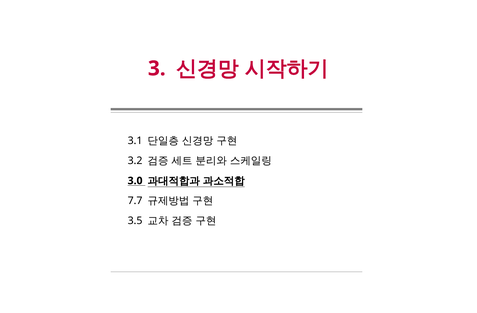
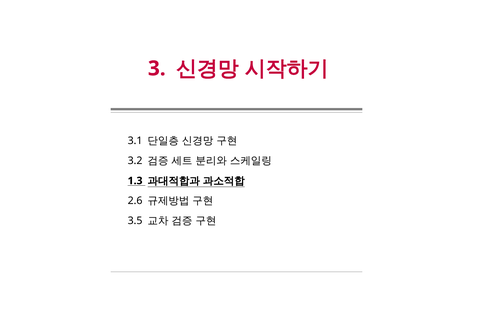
3.0: 3.0 -> 1.3
7.7: 7.7 -> 2.6
